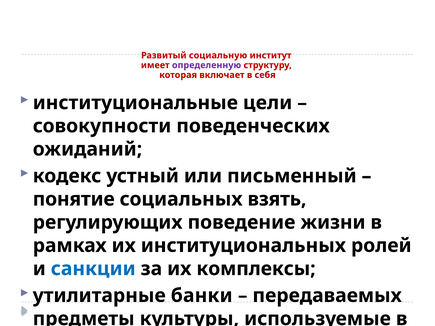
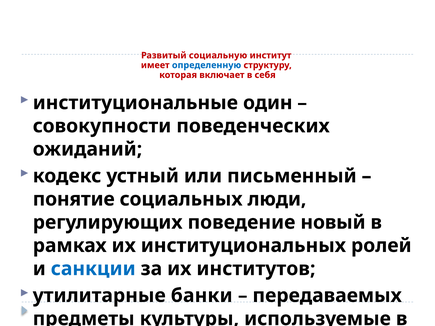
определенную colour: purple -> blue
цели: цели -> один
взять: взять -> люди
жизни: жизни -> новый
комплексы: комплексы -> институтов
